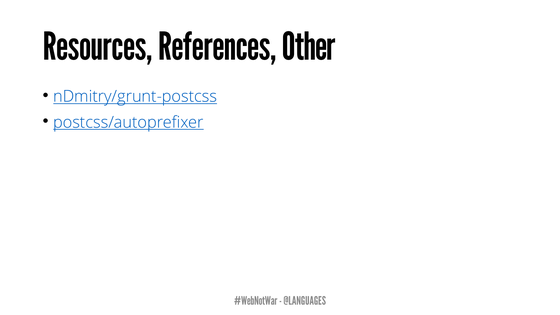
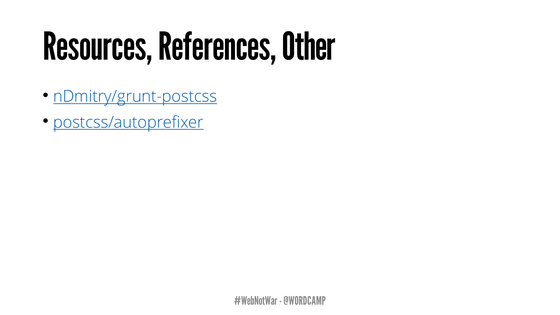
@LANGUAGES: @LANGUAGES -> @WORDCAMP
